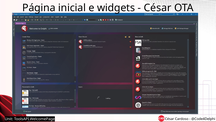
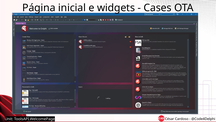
César at (158, 8): César -> Cases
